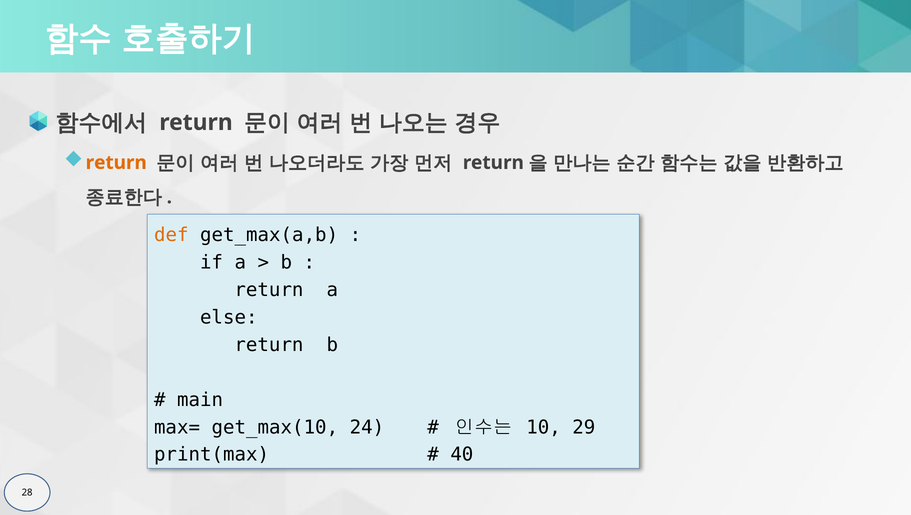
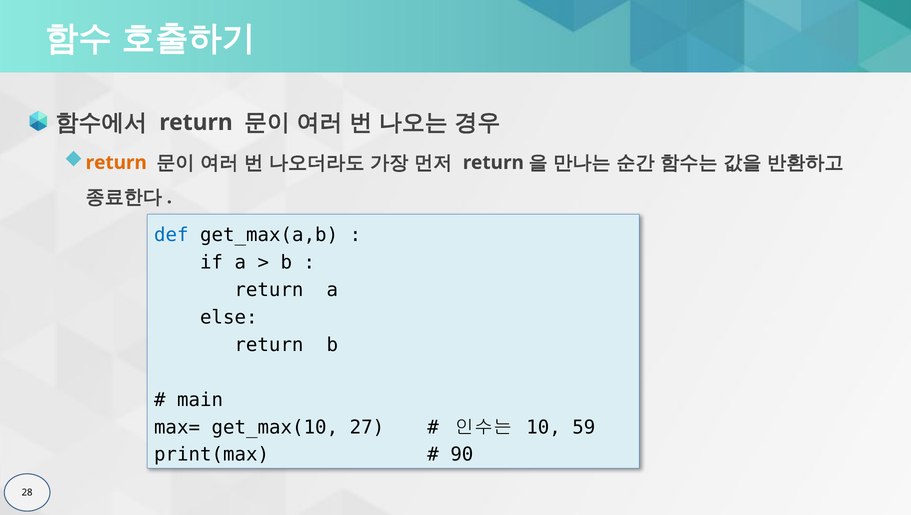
def colour: orange -> blue
24: 24 -> 27
29: 29 -> 59
40: 40 -> 90
